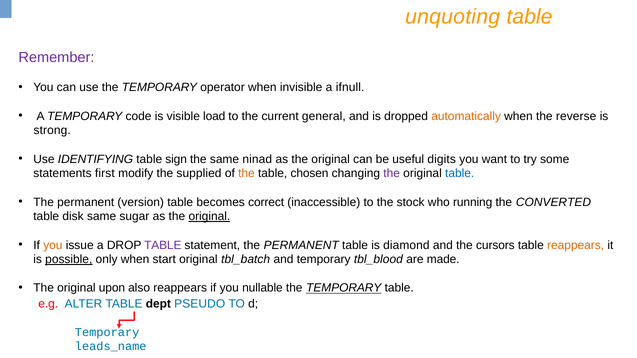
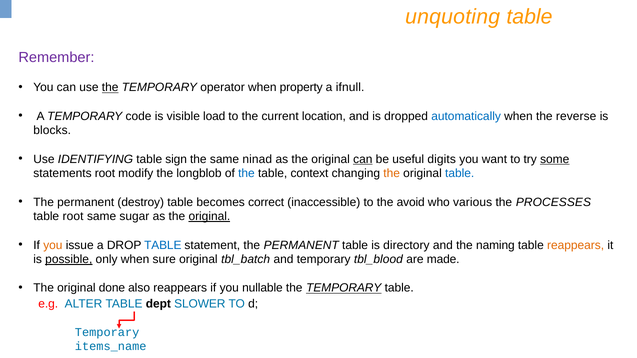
the at (110, 88) underline: none -> present
invisible: invisible -> property
general: general -> location
automatically colour: orange -> blue
strong: strong -> blocks
can at (363, 159) underline: none -> present
some underline: none -> present
statements first: first -> root
supplied: supplied -> longblob
the at (246, 174) colour: orange -> blue
chosen: chosen -> context
the at (392, 174) colour: purple -> orange
version: version -> destroy
stock: stock -> avoid
running: running -> various
CONVERTED: CONVERTED -> PROCESSES
table disk: disk -> root
TABLE at (163, 245) colour: purple -> blue
diamond: diamond -> directory
cursors: cursors -> naming
start: start -> sure
upon: upon -> done
PSEUDO: PSEUDO -> SLOWER
leads_name: leads_name -> items_name
